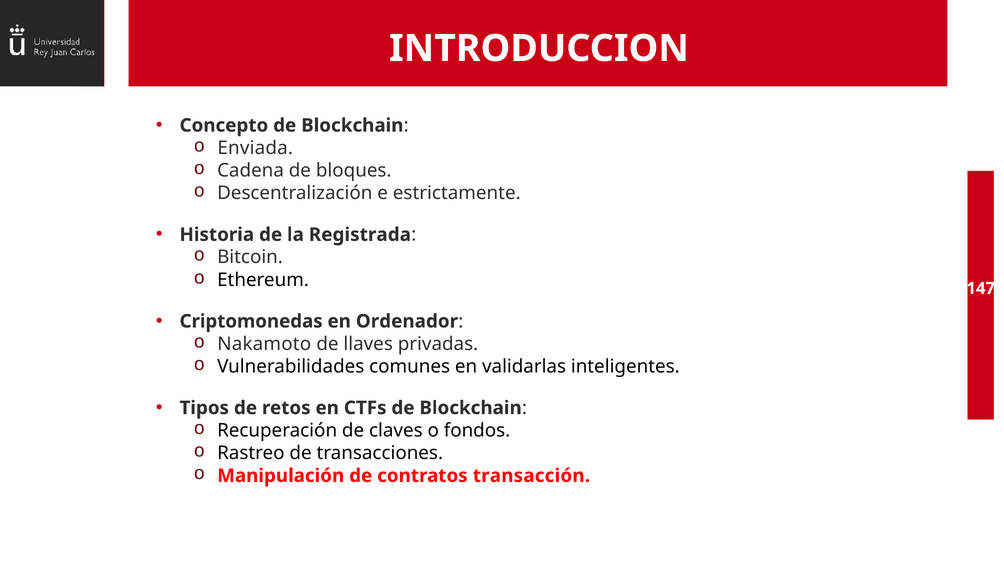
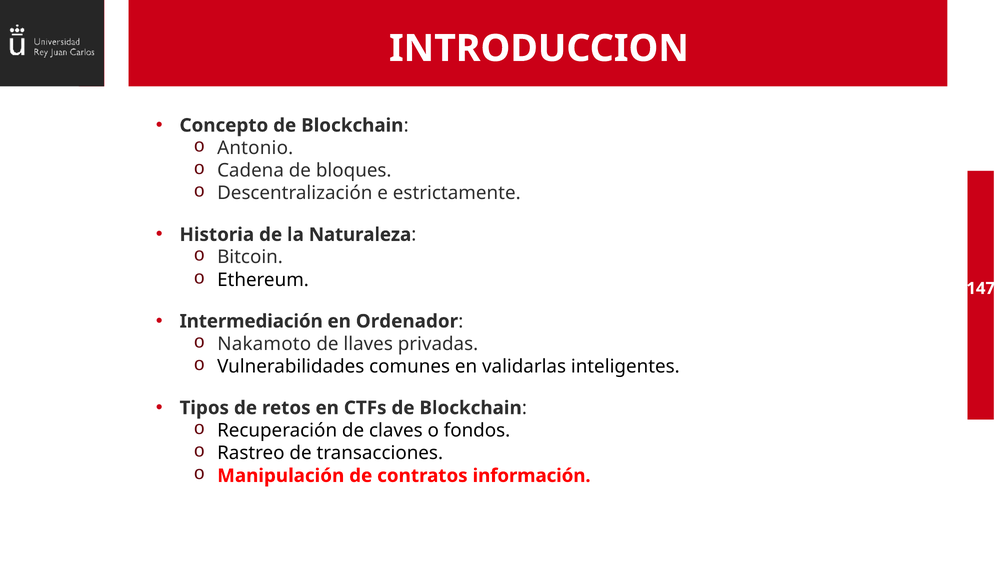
Enviada: Enviada -> Antonio
Registrada: Registrada -> Naturaleza
Criptomonedas: Criptomonedas -> Intermediación
transacción: transacción -> información
